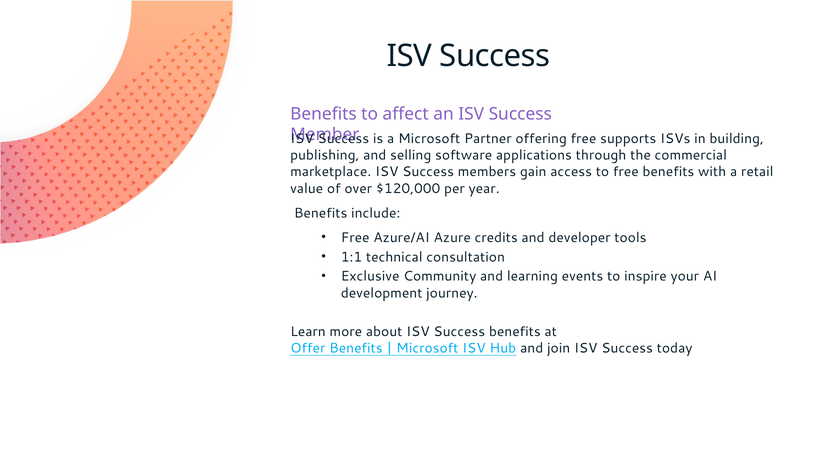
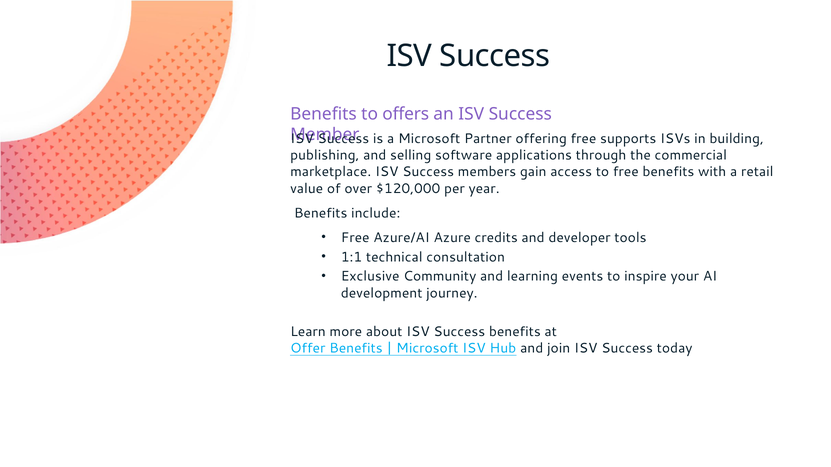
affect: affect -> offers
